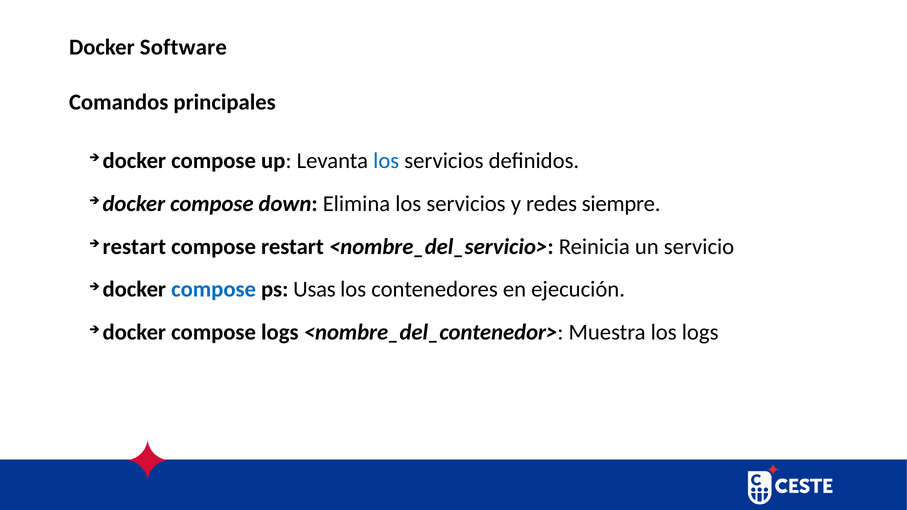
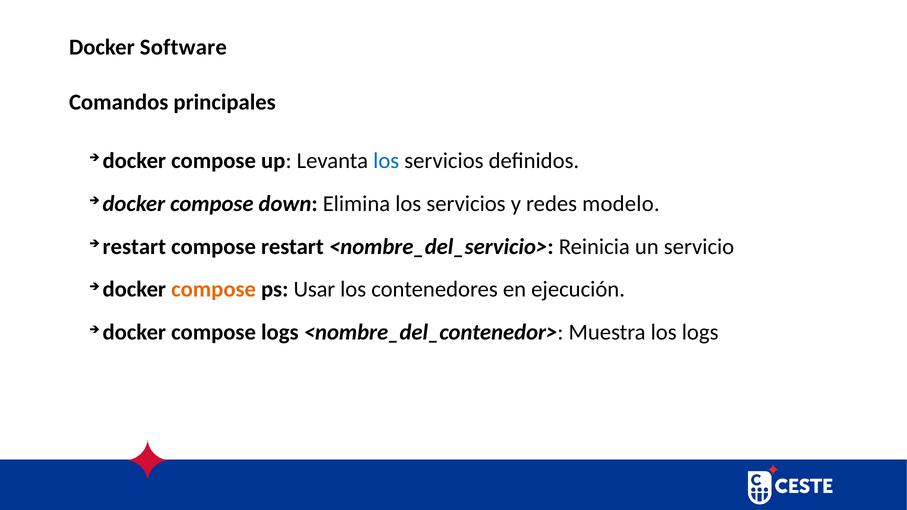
siempre: siempre -> modelo
compose at (214, 290) colour: blue -> orange
Usas: Usas -> Usar
